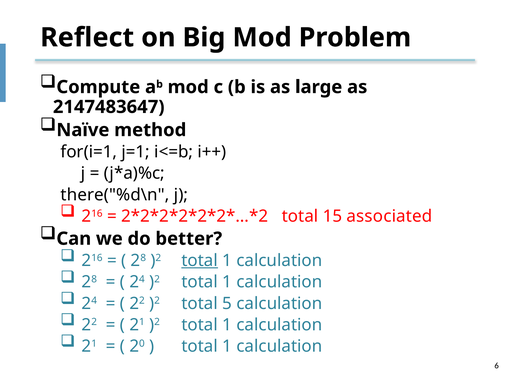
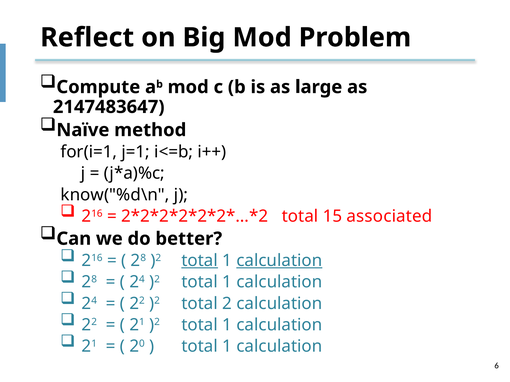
there("%d\n: there("%d\n -> know("%d\n
calculation at (279, 261) underline: none -> present
5: 5 -> 2
